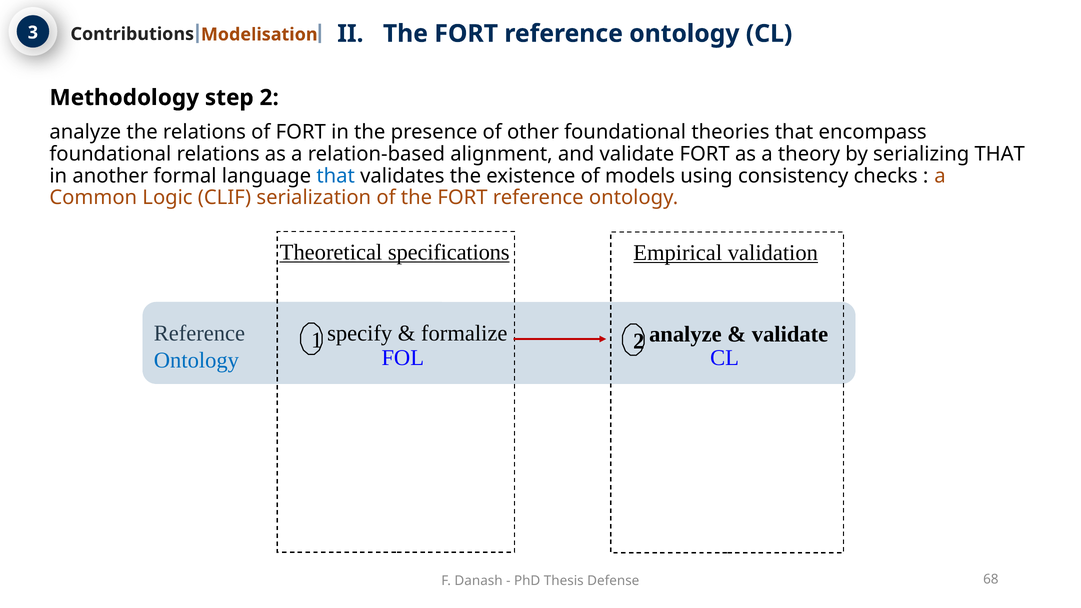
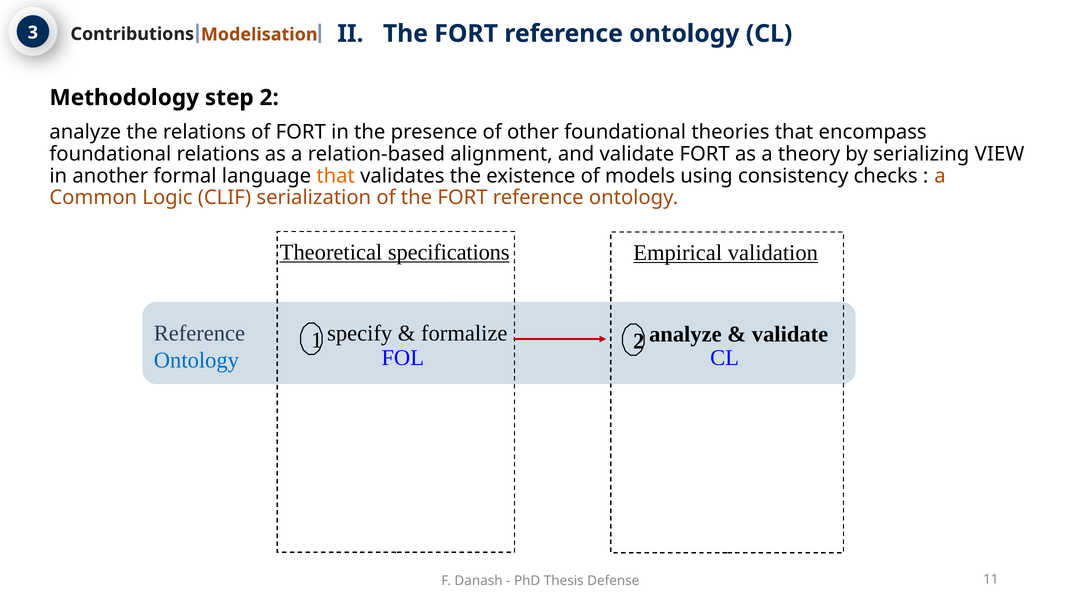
serializing THAT: THAT -> VIEW
that at (336, 176) colour: blue -> orange
68: 68 -> 11
